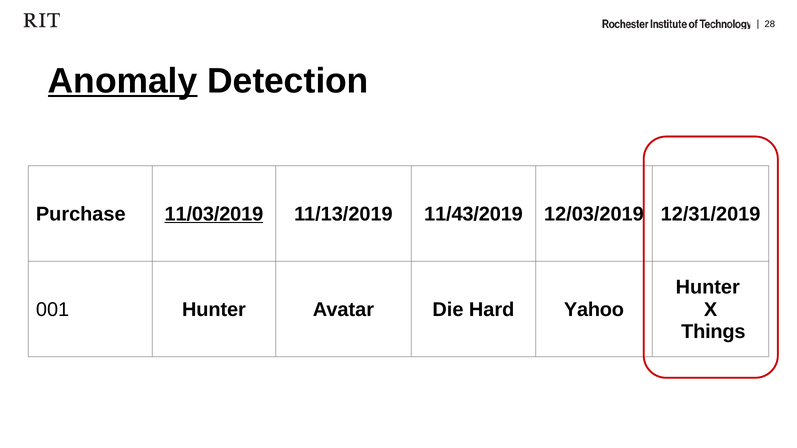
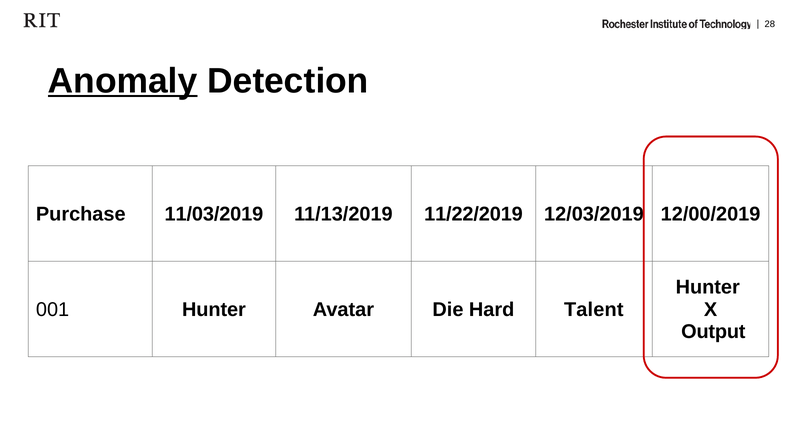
11/03/2019 underline: present -> none
11/43/2019: 11/43/2019 -> 11/22/2019
12/31/2019: 12/31/2019 -> 12/00/2019
Yahoo: Yahoo -> Talent
Things: Things -> Output
